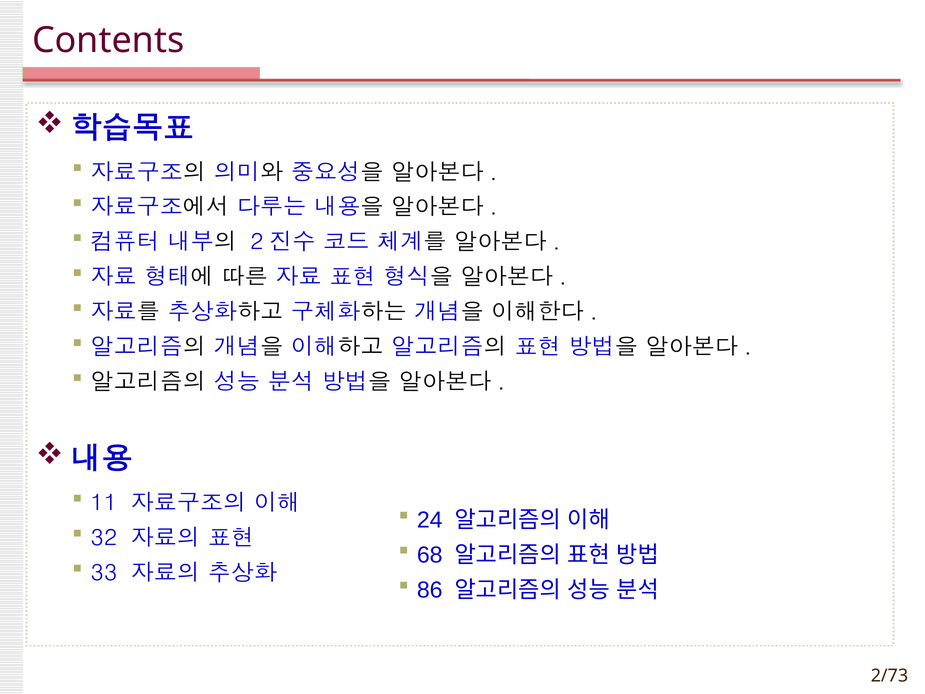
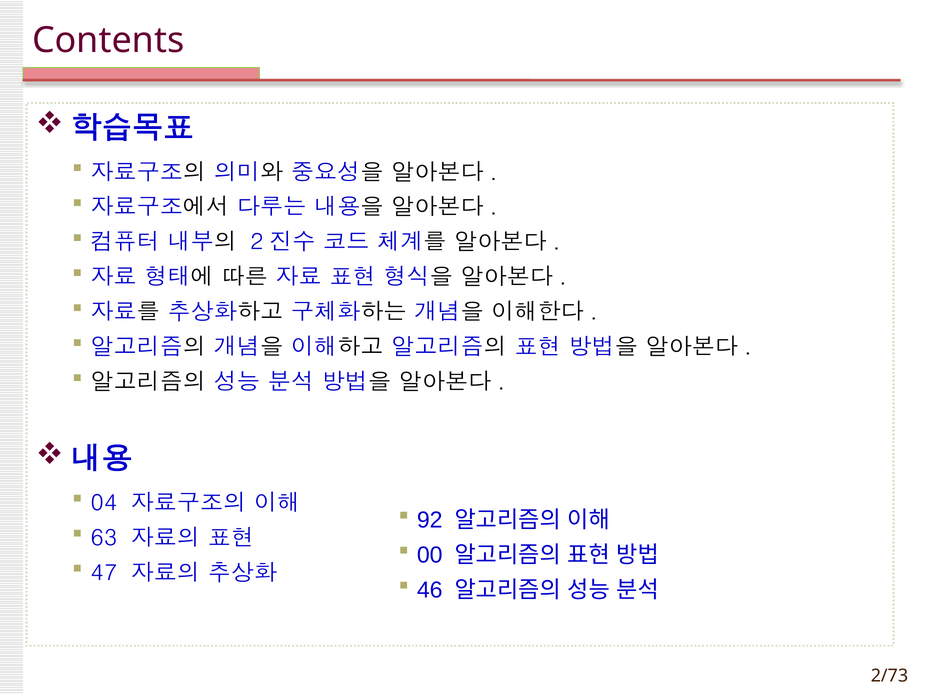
11: 11 -> 04
24: 24 -> 92
32: 32 -> 63
68: 68 -> 00
33: 33 -> 47
86: 86 -> 46
